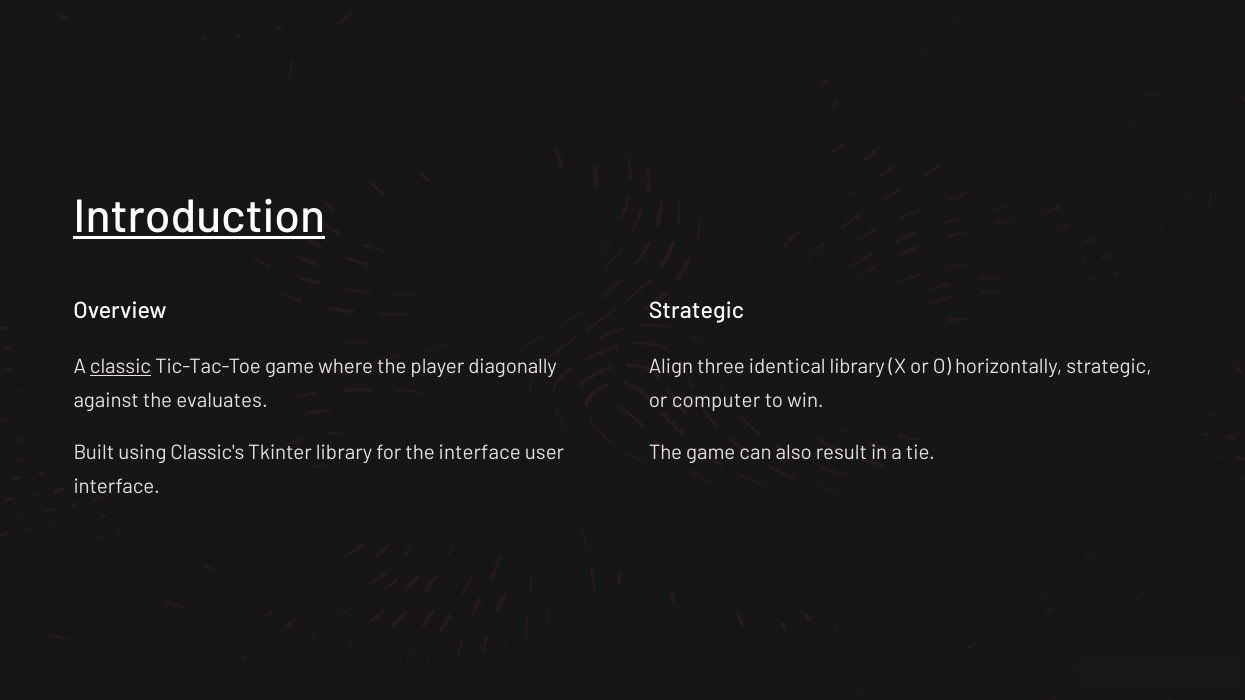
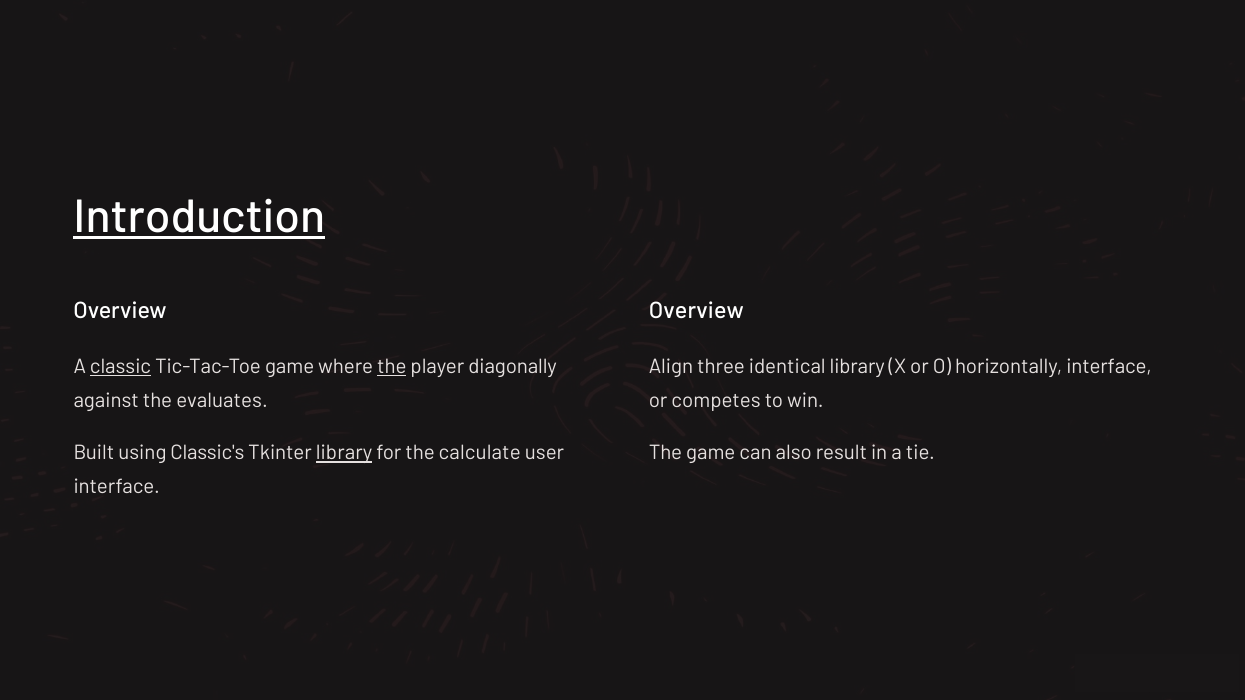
Strategic at (696, 311): Strategic -> Overview
the at (392, 367) underline: none -> present
horizontally strategic: strategic -> interface
computer: computer -> competes
library at (344, 453) underline: none -> present
the interface: interface -> calculate
